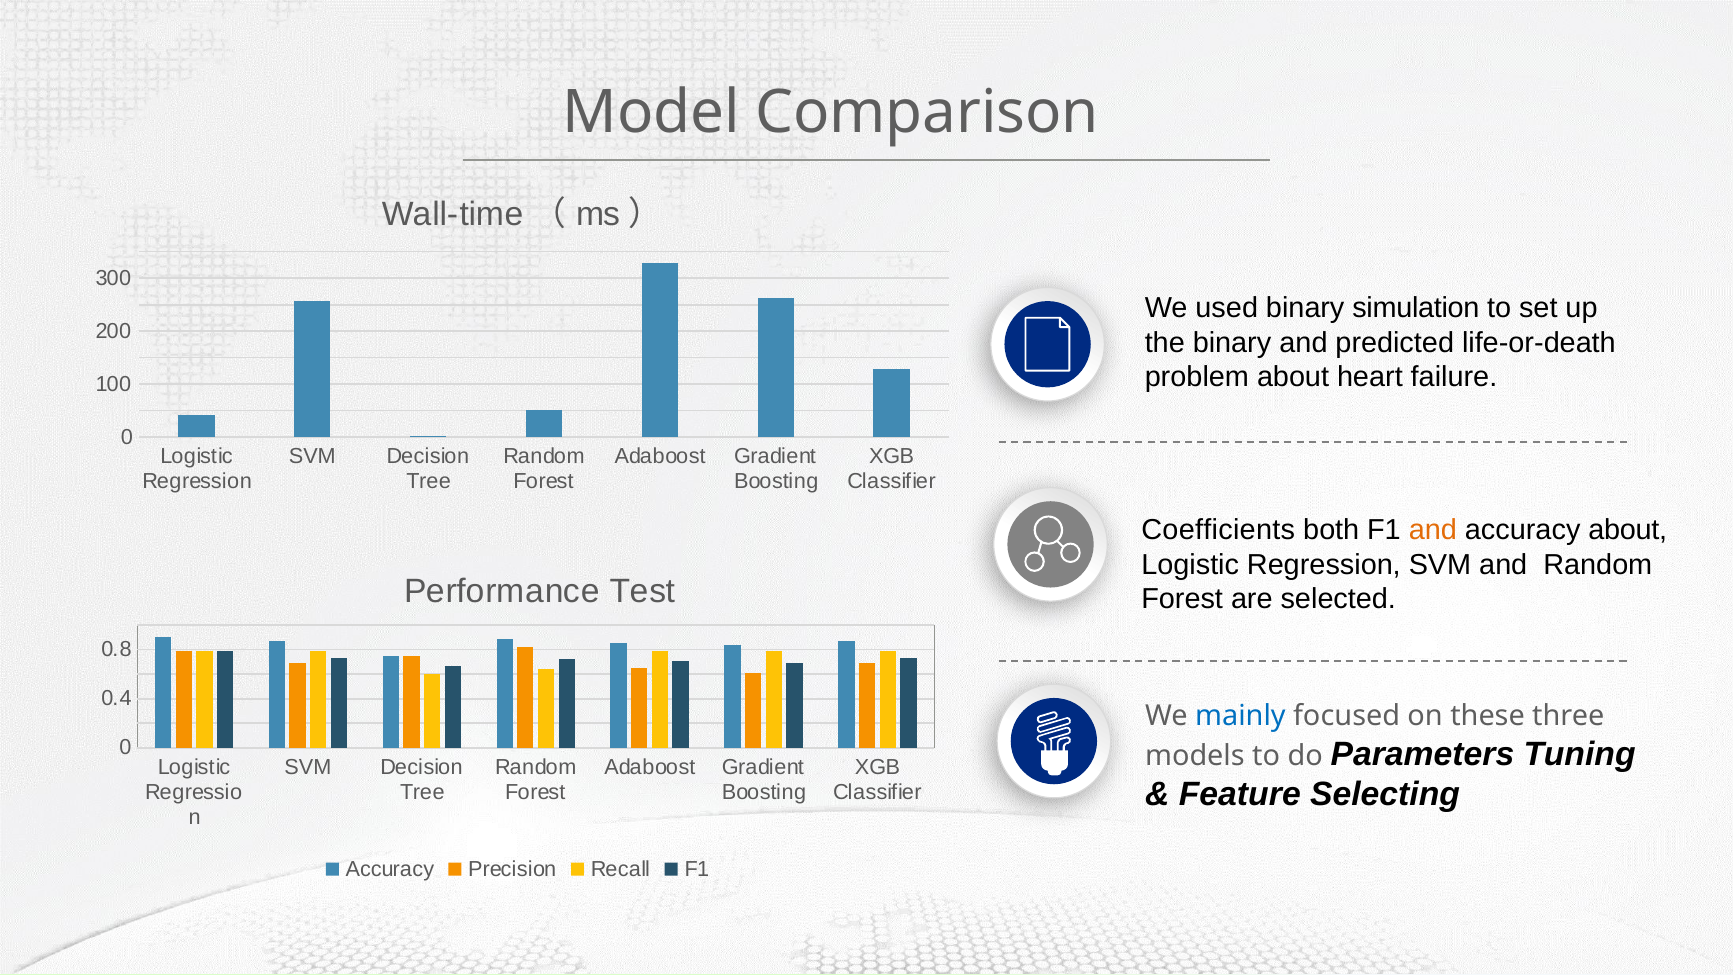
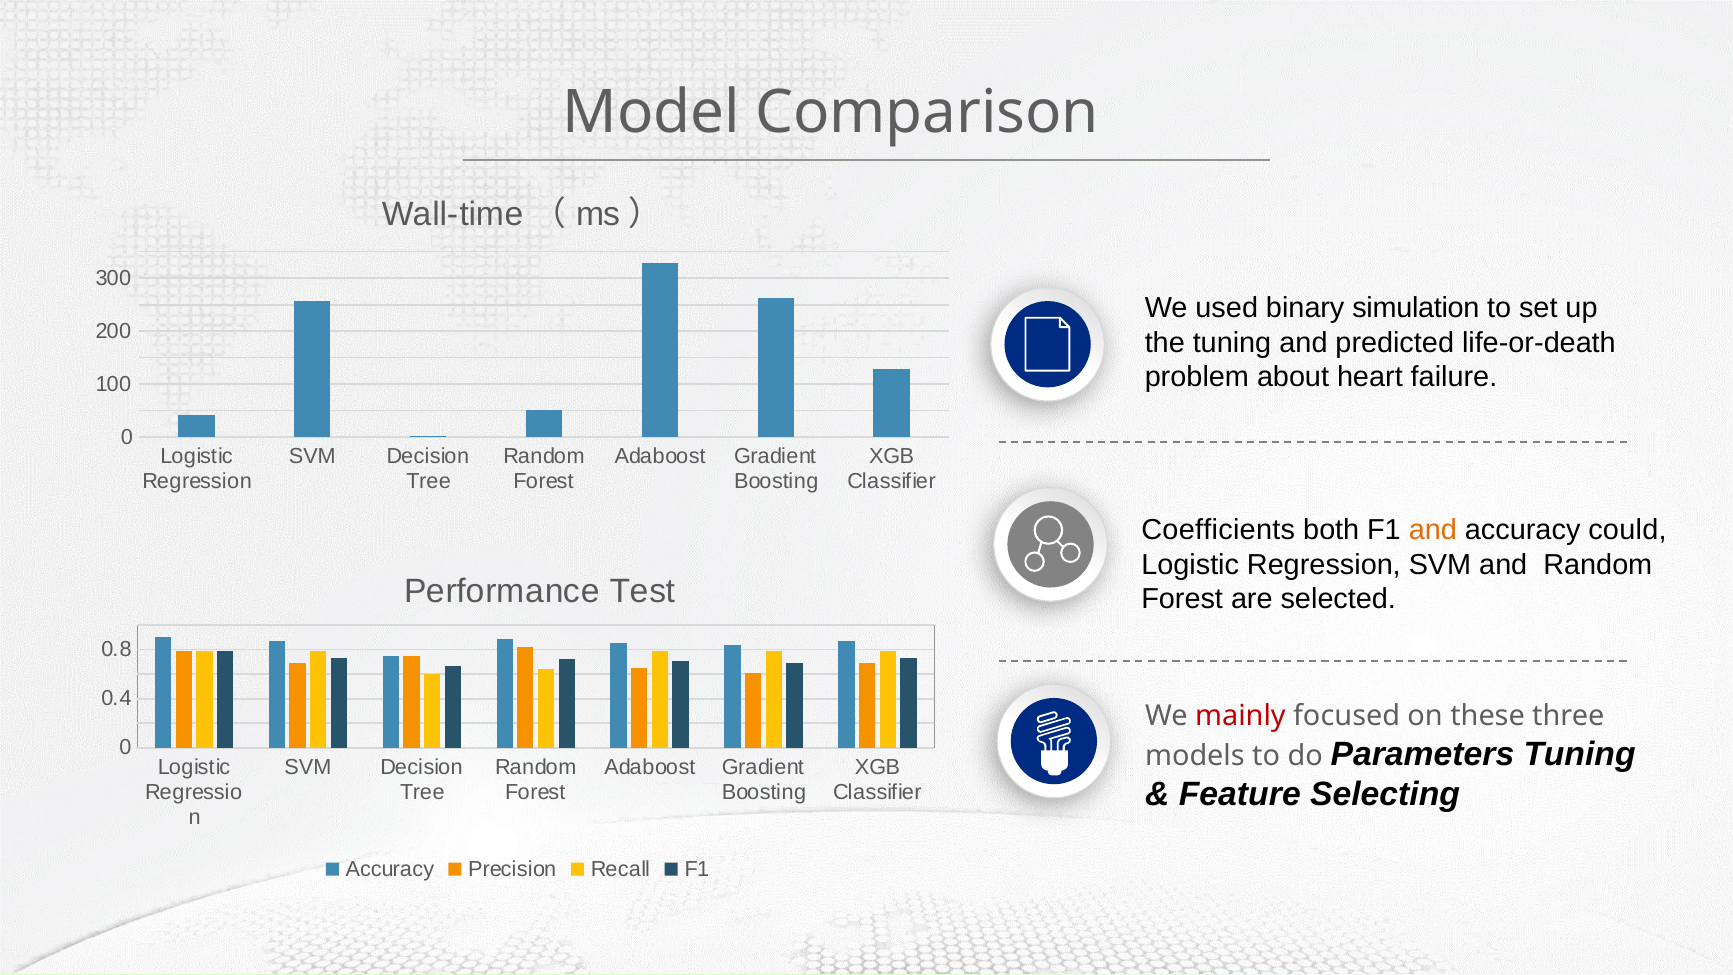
binary at (1232, 343): binary -> tuning
accuracy about: about -> could
mainly colour: blue -> red
